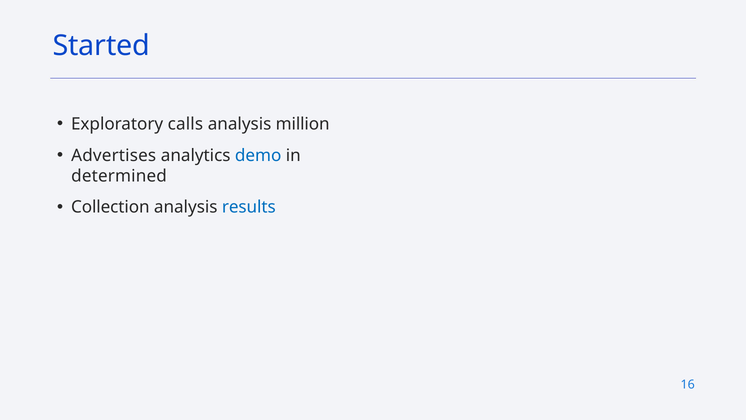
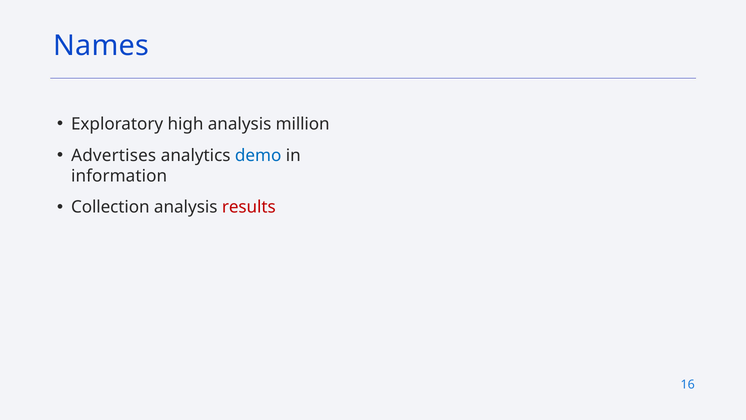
Started: Started -> Names
calls: calls -> high
determined: determined -> information
results colour: blue -> red
